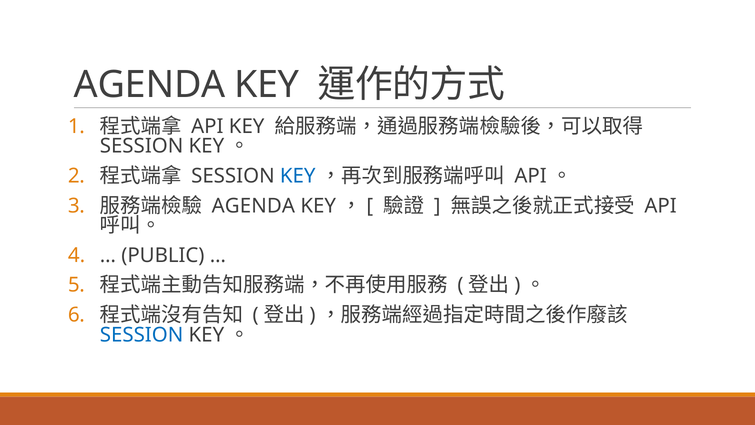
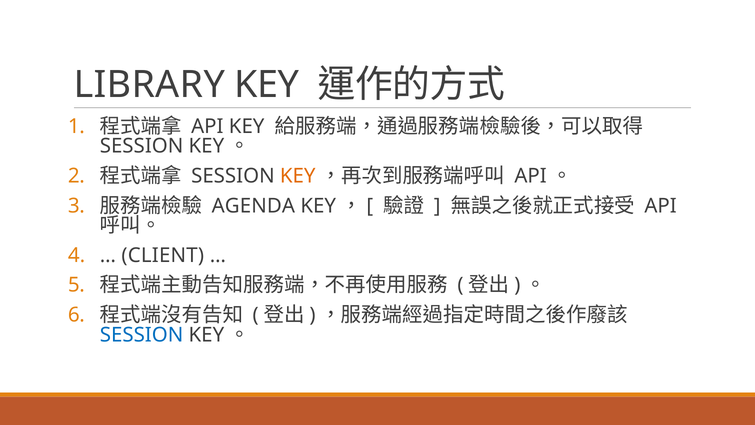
AGENDA at (150, 85): AGENDA -> LIBRARY
KEY at (298, 176) colour: blue -> orange
PUBLIC: PUBLIC -> CLIENT
